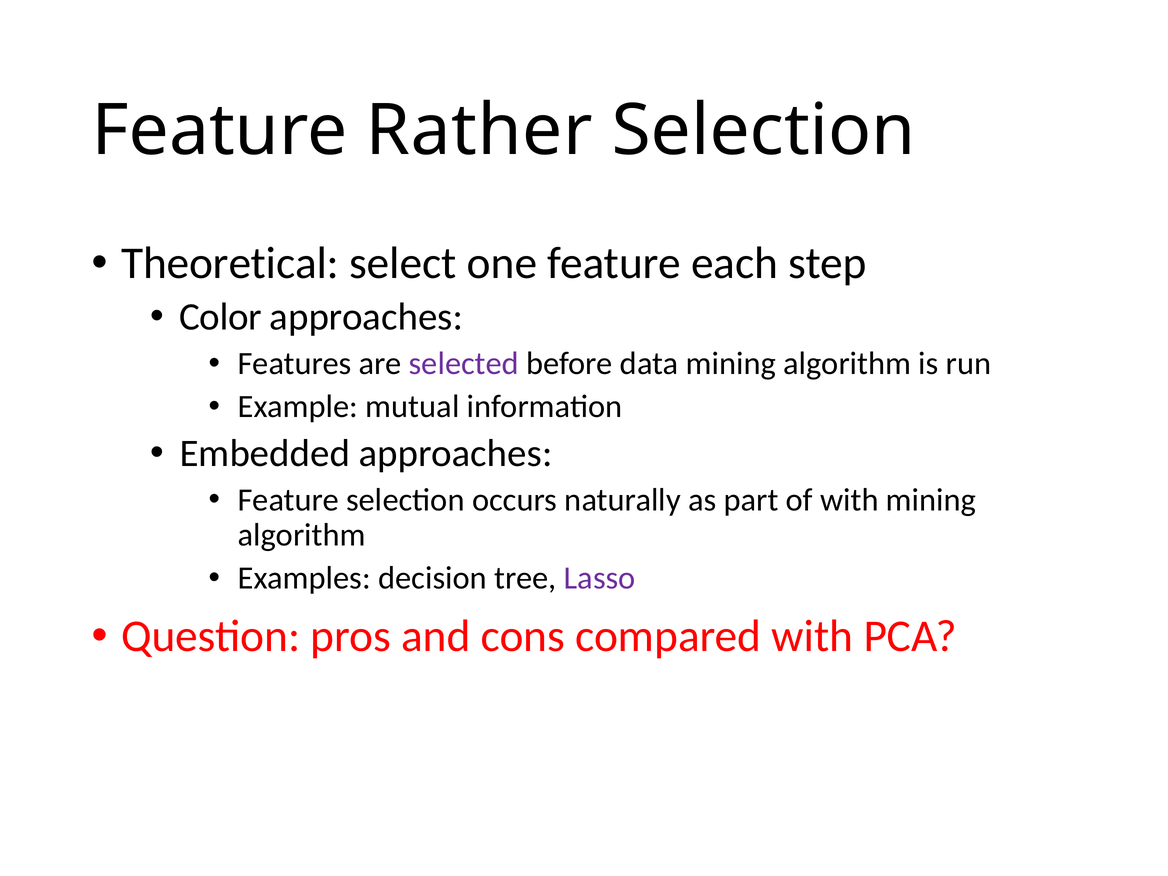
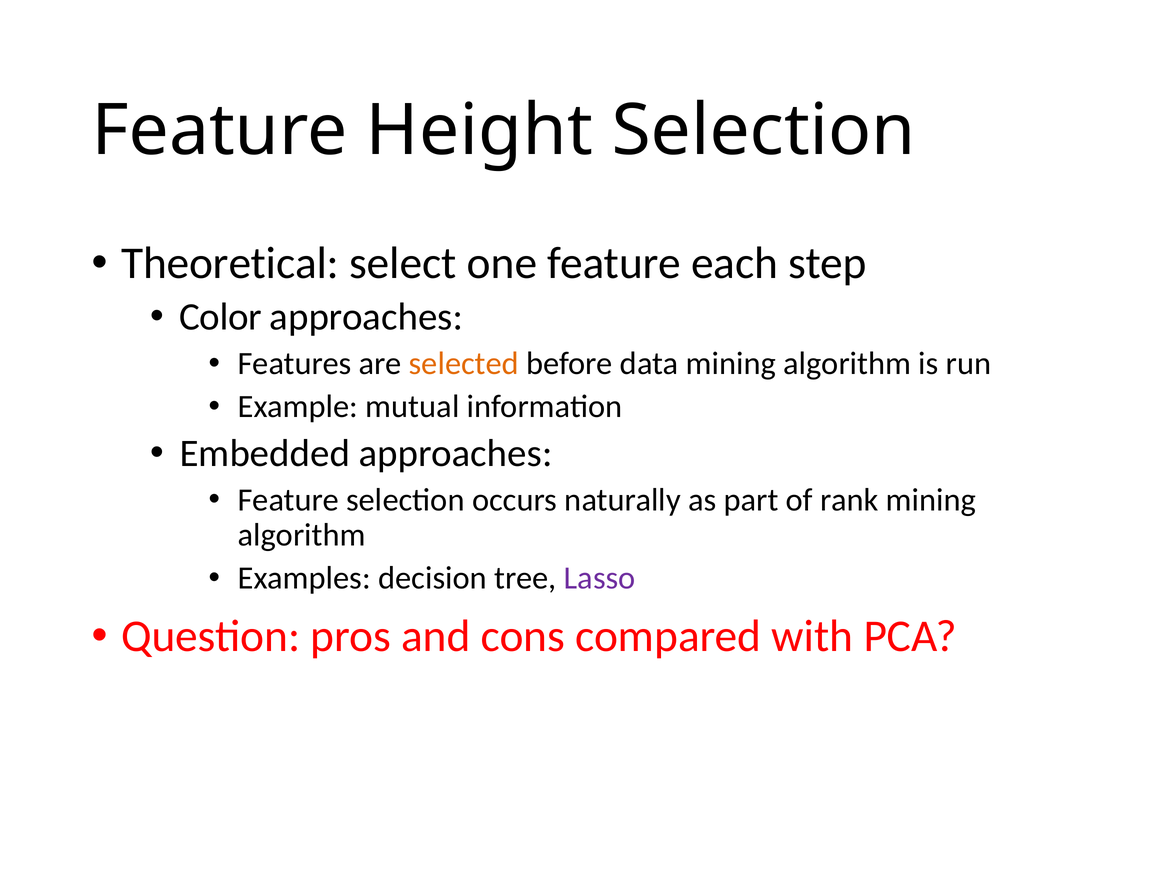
Rather: Rather -> Height
selected colour: purple -> orange
of with: with -> rank
